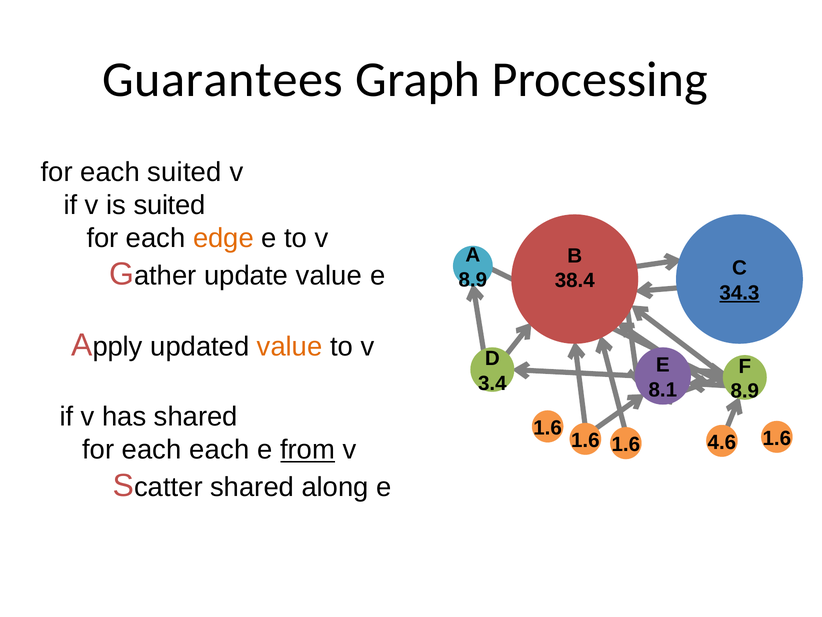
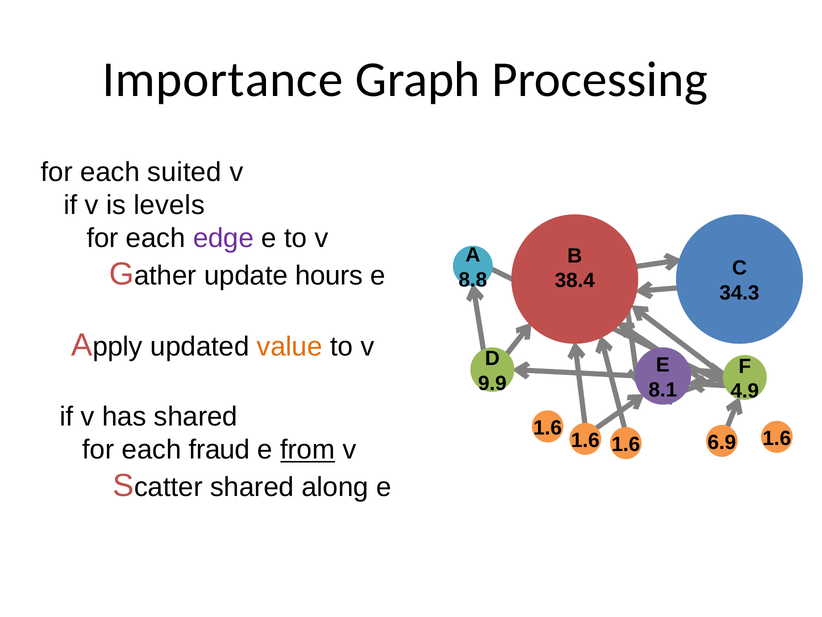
Guarantees: Guarantees -> Importance
is suited: suited -> levels
edge colour: orange -> purple
update value: value -> hours
8.9 at (473, 279): 8.9 -> 8.8
34.3 underline: present -> none
3.4: 3.4 -> 9.9
8.9 at (745, 391): 8.9 -> 4.9
4.6: 4.6 -> 6.9
each each: each -> fraud
